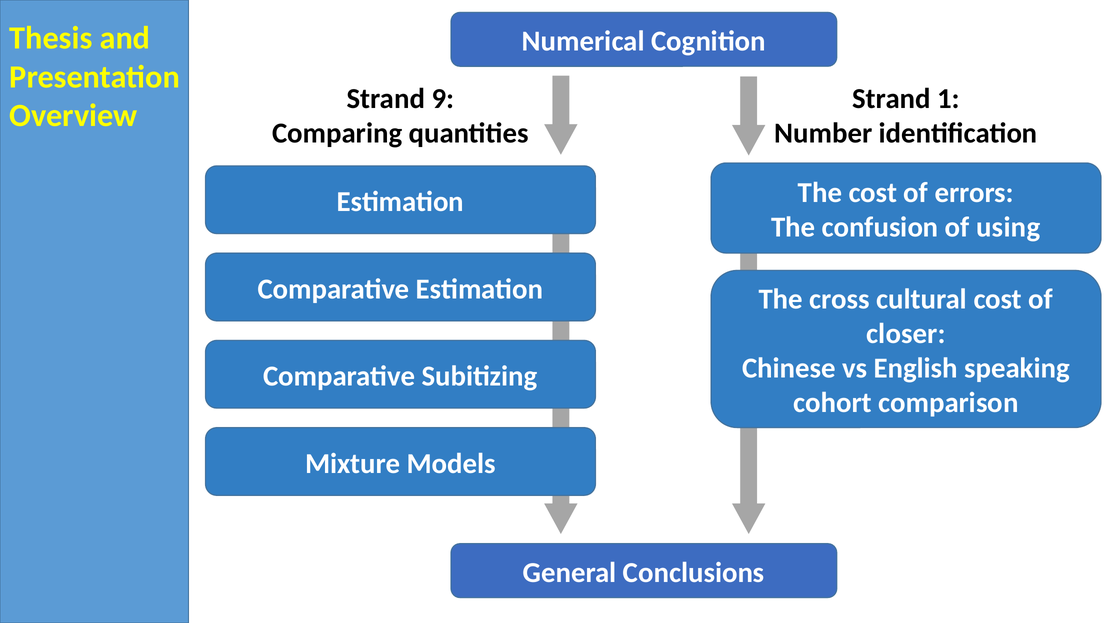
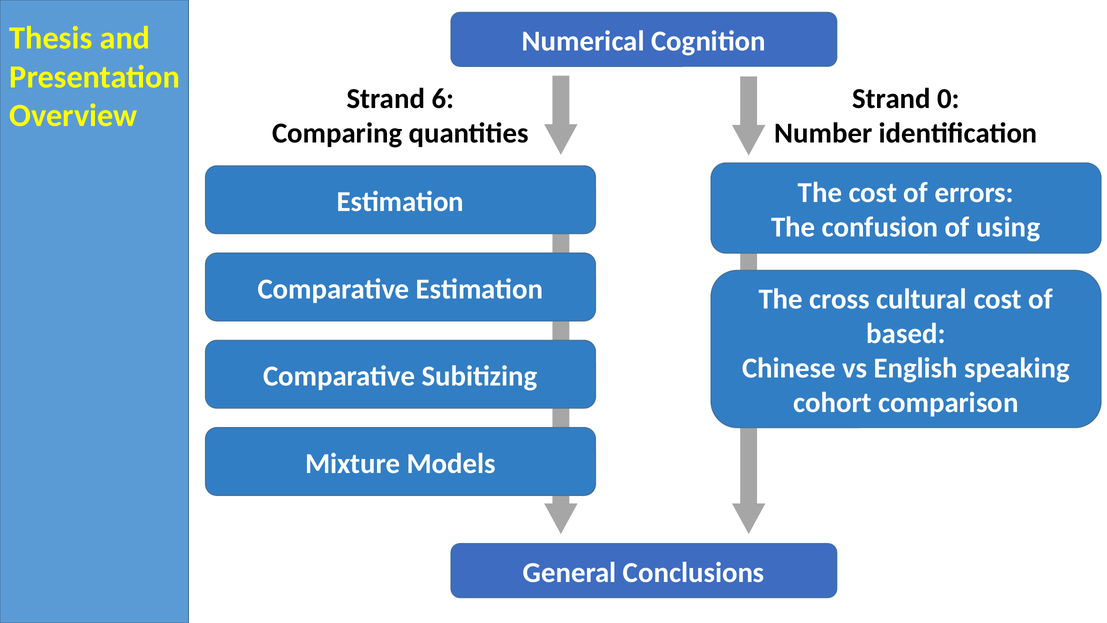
9: 9 -> 6
1: 1 -> 0
closer: closer -> based
